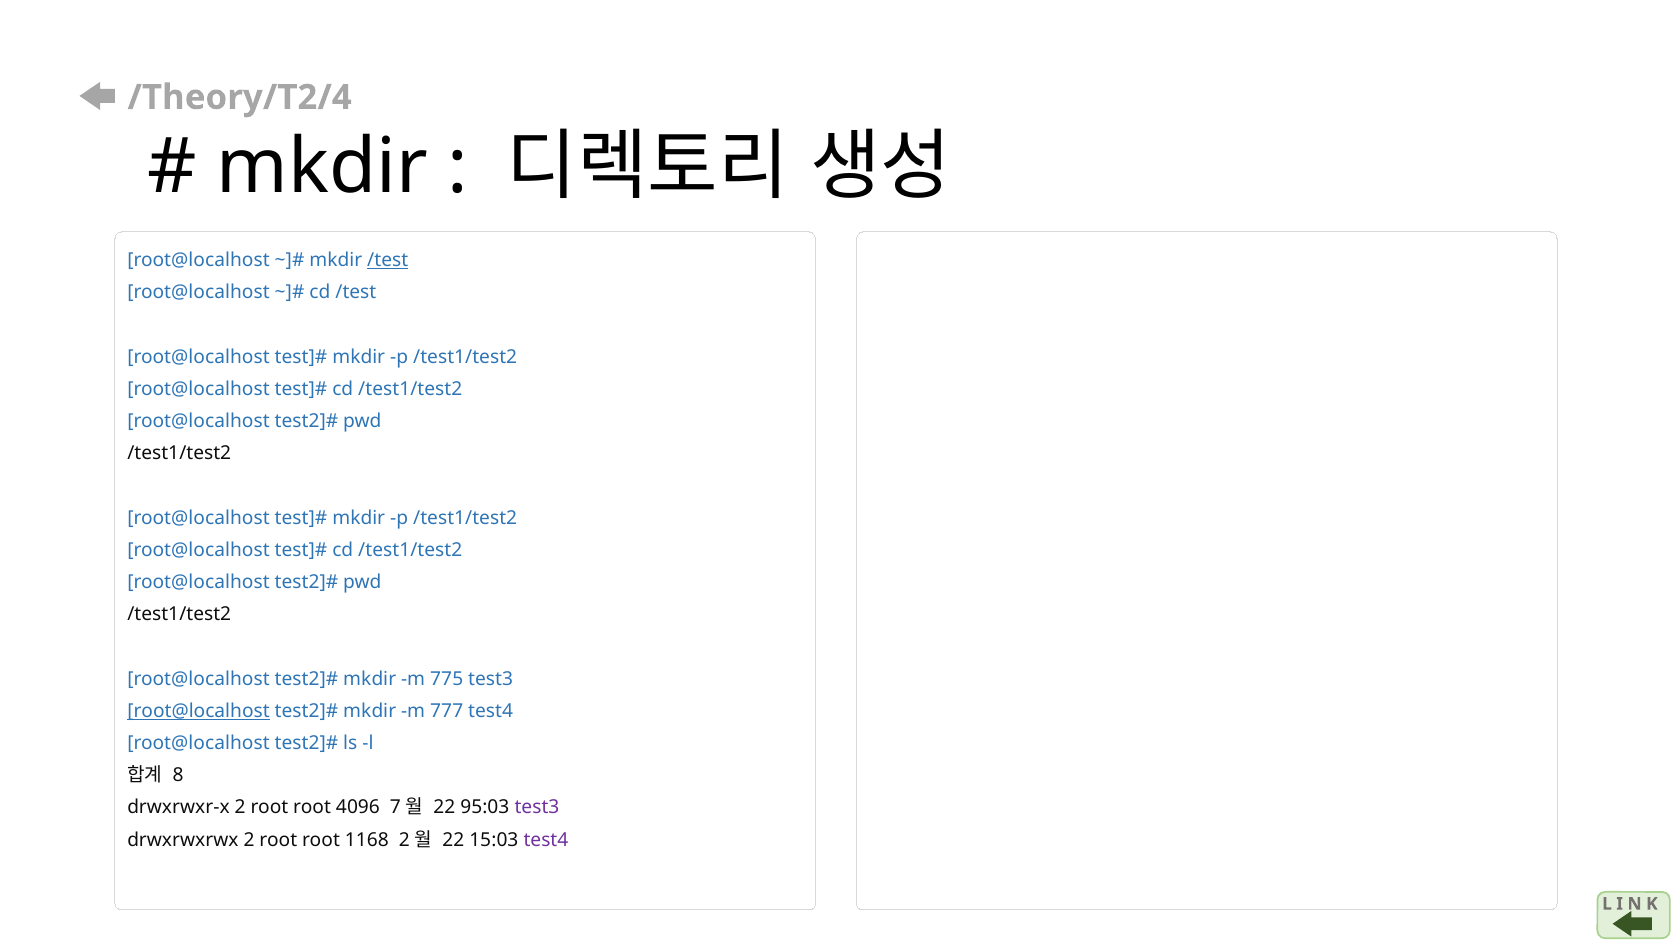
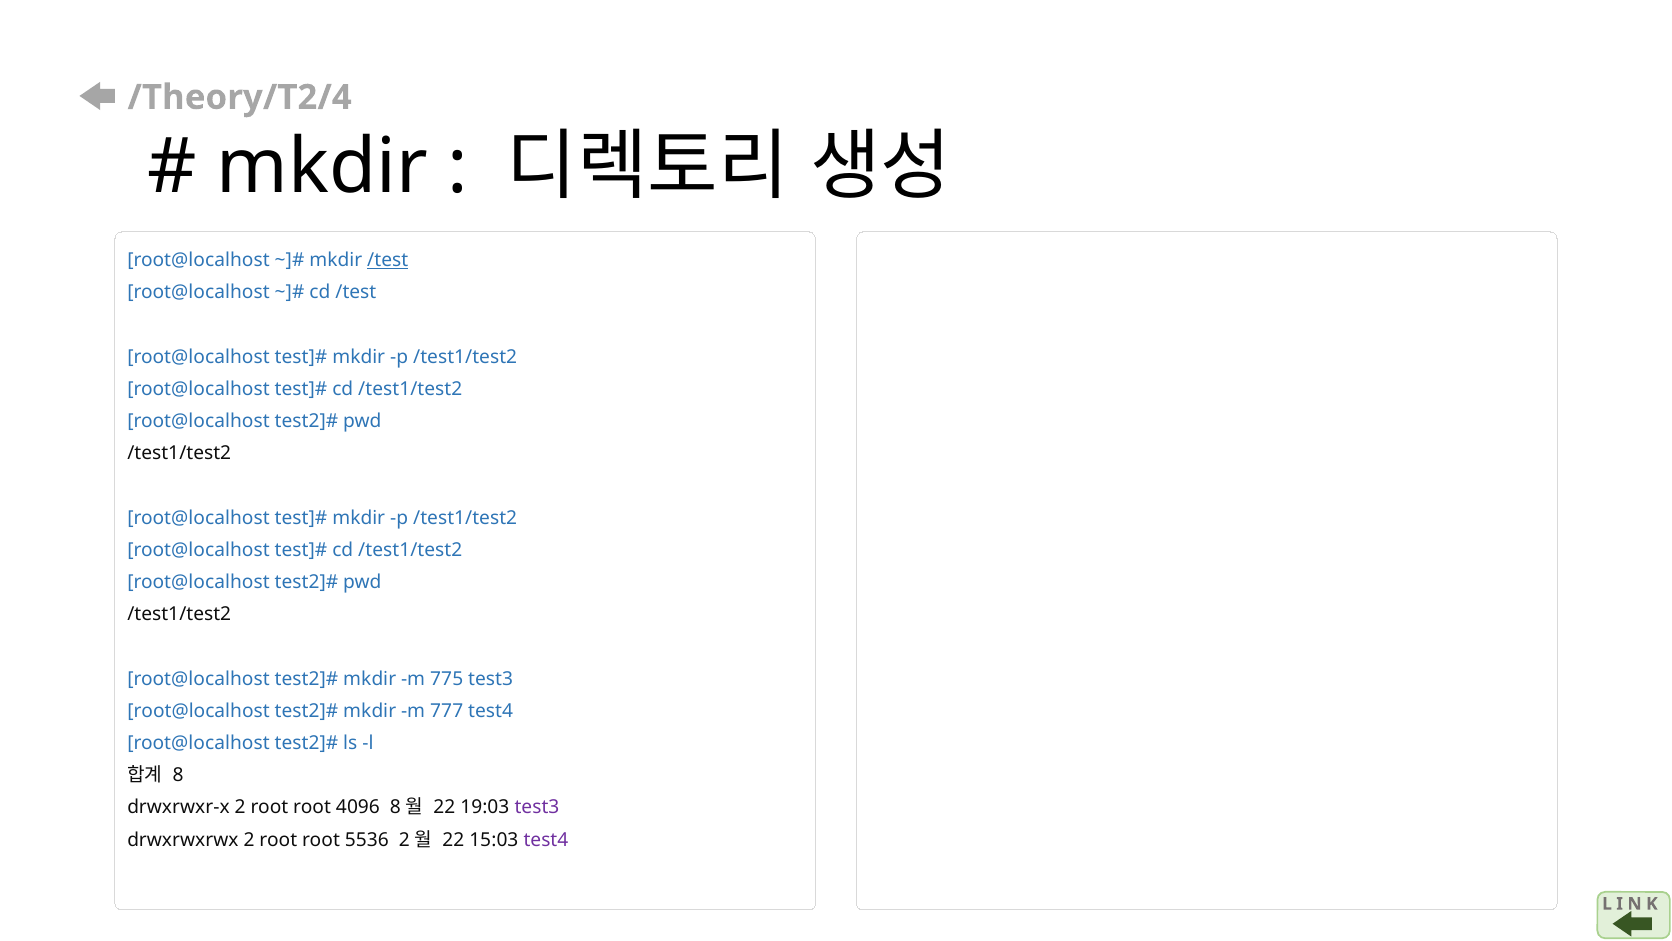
root@localhost at (198, 711) underline: present -> none
4096 7: 7 -> 8
95:03: 95:03 -> 19:03
1168: 1168 -> 5536
